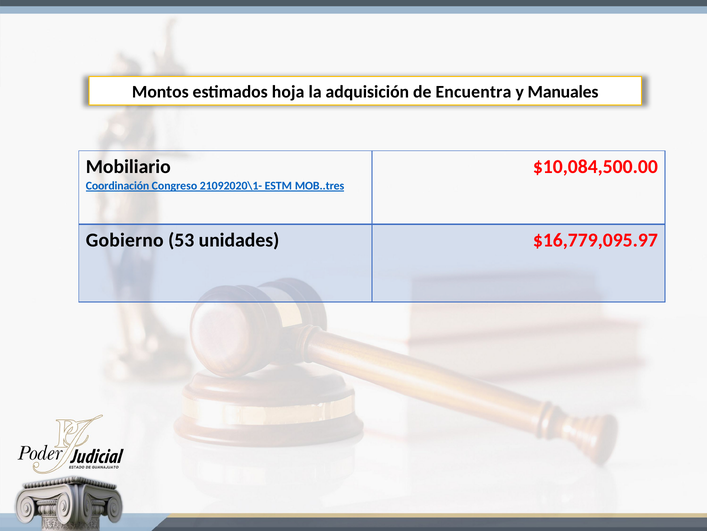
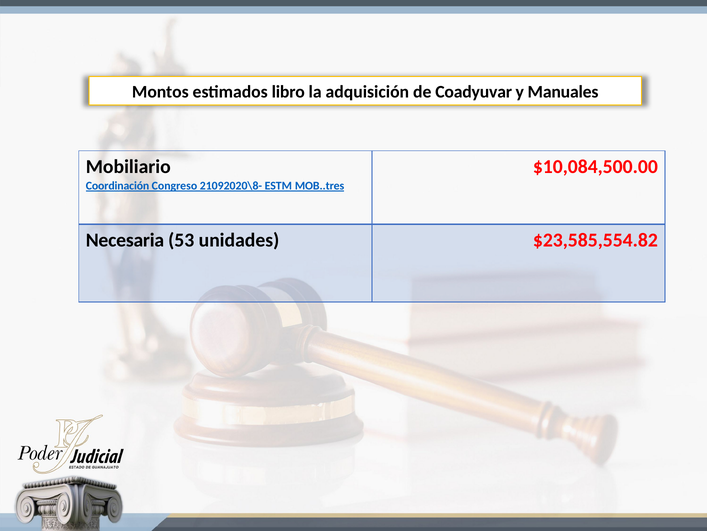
hoja: hoja -> libro
Encuentra: Encuentra -> Coadyuvar
21092020\1-: 21092020\1- -> 21092020\8-
Gobierno: Gobierno -> Necesaria
$16,779,095.97: $16,779,095.97 -> $23,585,554.82
